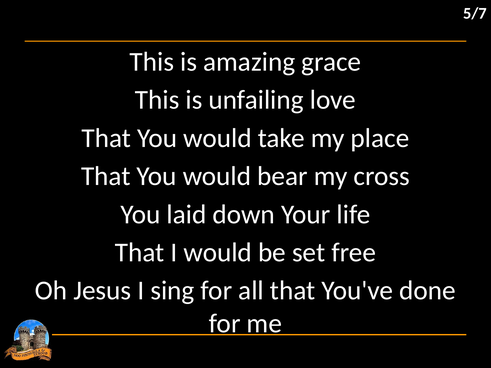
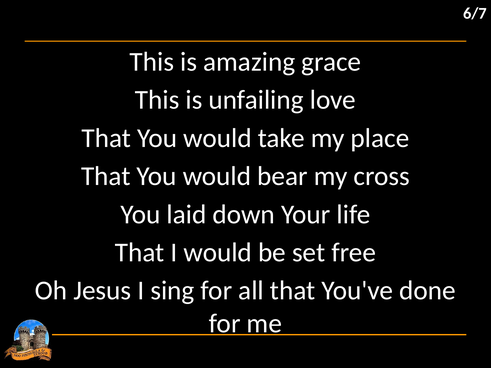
5/7: 5/7 -> 6/7
